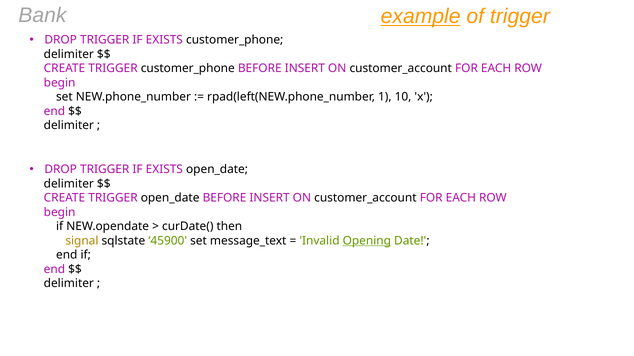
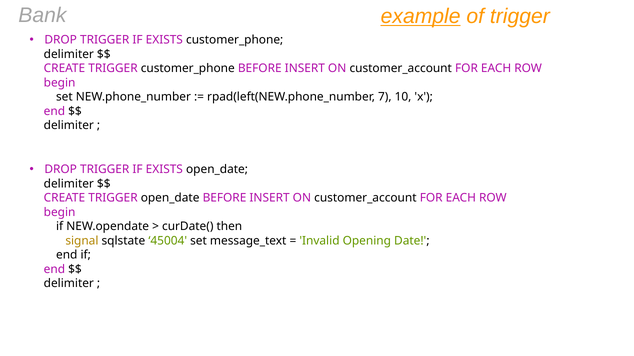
1: 1 -> 7
45900: 45900 -> 45004
Opening underline: present -> none
